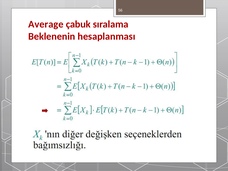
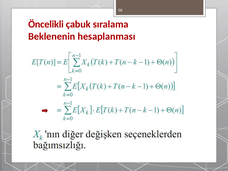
Average: Average -> Öncelikli
